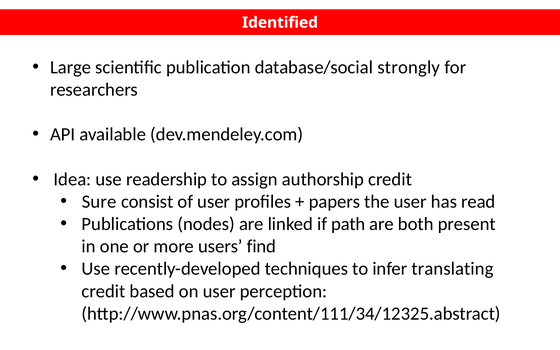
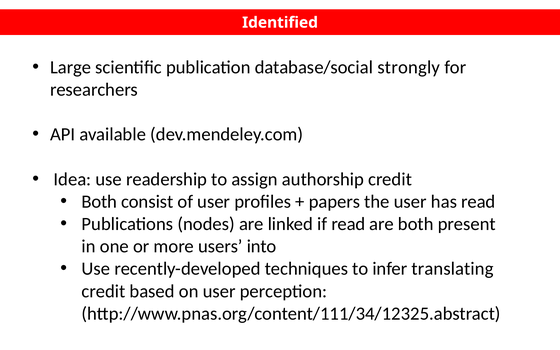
Sure at (99, 202): Sure -> Both
if path: path -> read
find: find -> into
